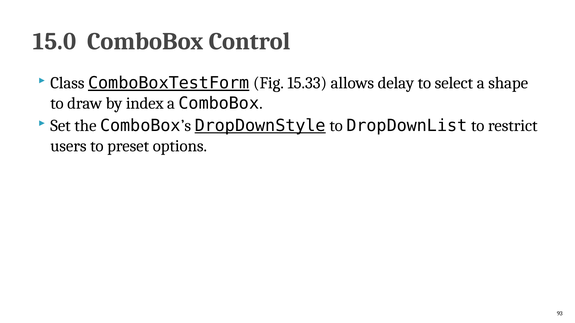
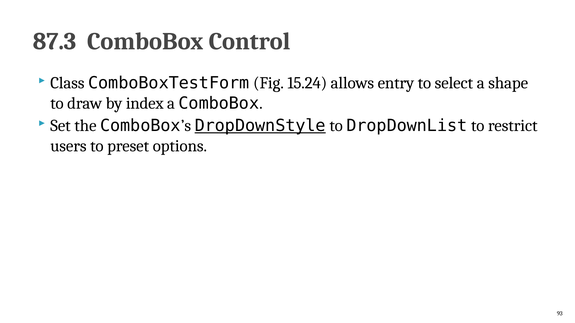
15.0: 15.0 -> 87.3
ComboBoxTestForm underline: present -> none
15.33: 15.33 -> 15.24
delay: delay -> entry
